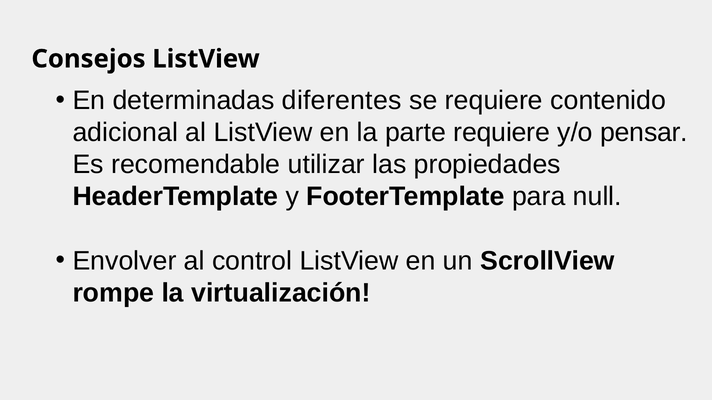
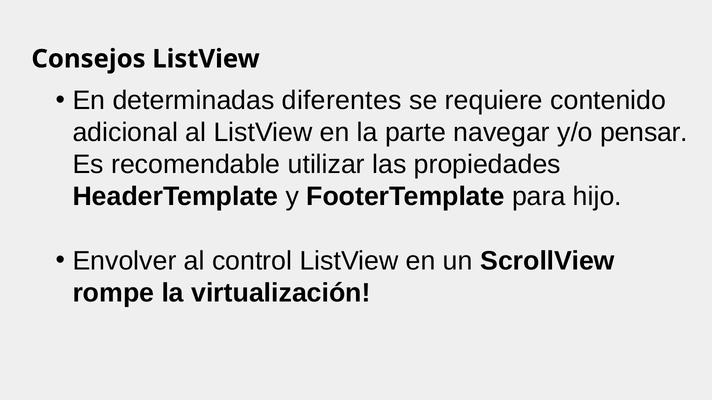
parte requiere: requiere -> navegar
null: null -> hijo
